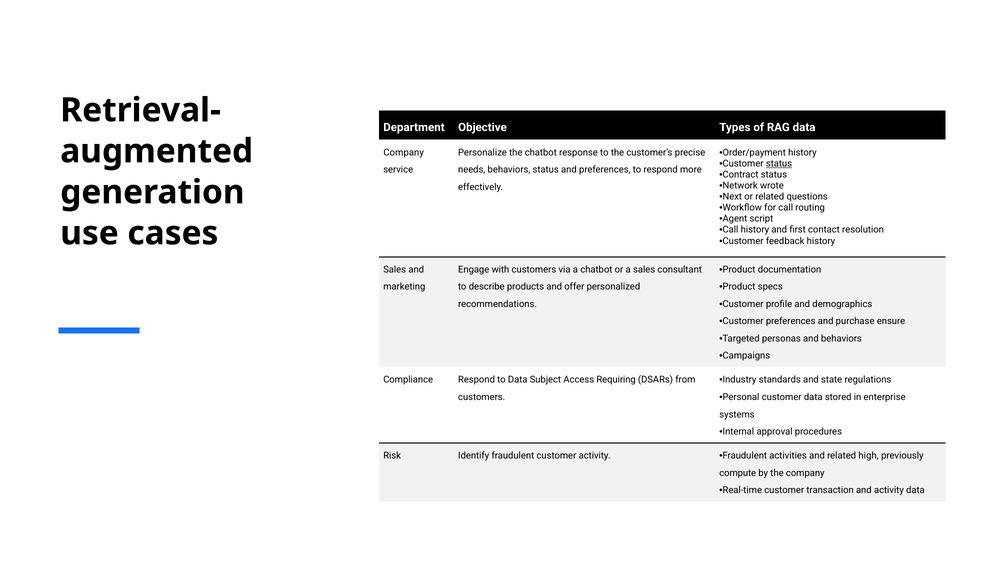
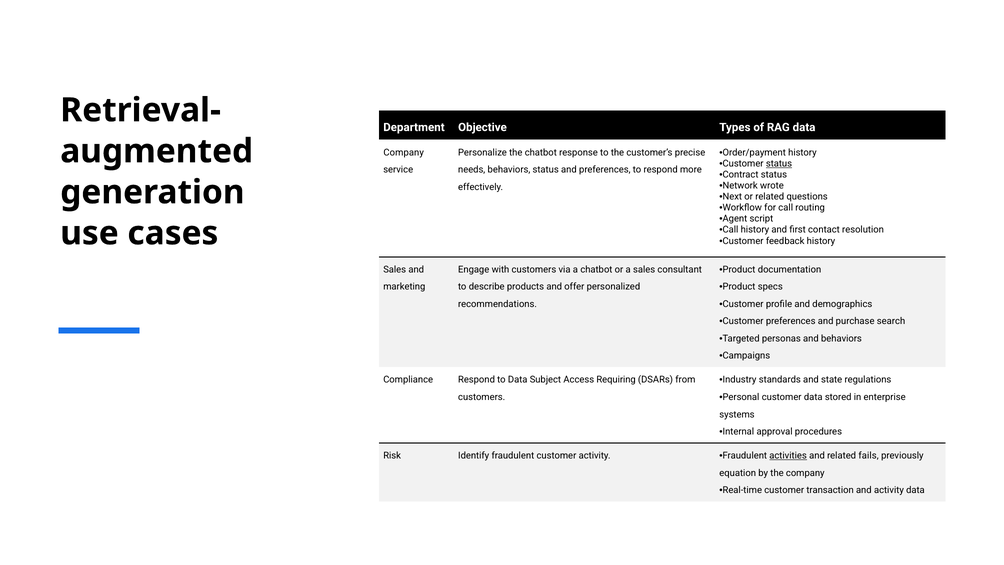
ensure: ensure -> search
activities underline: none -> present
high: high -> fails
compute: compute -> equation
